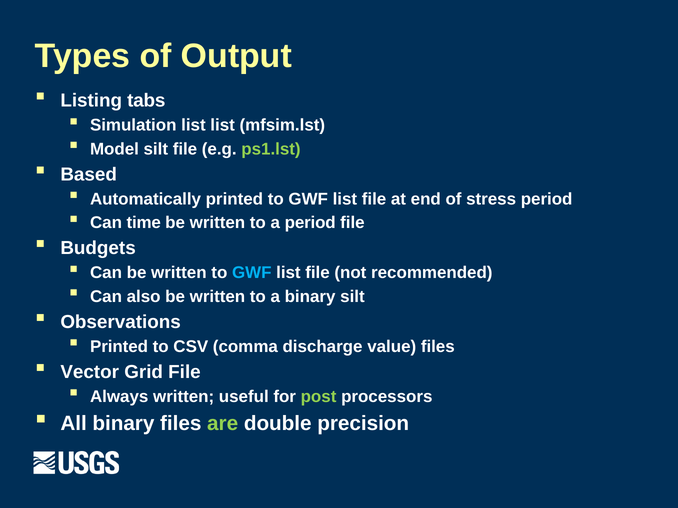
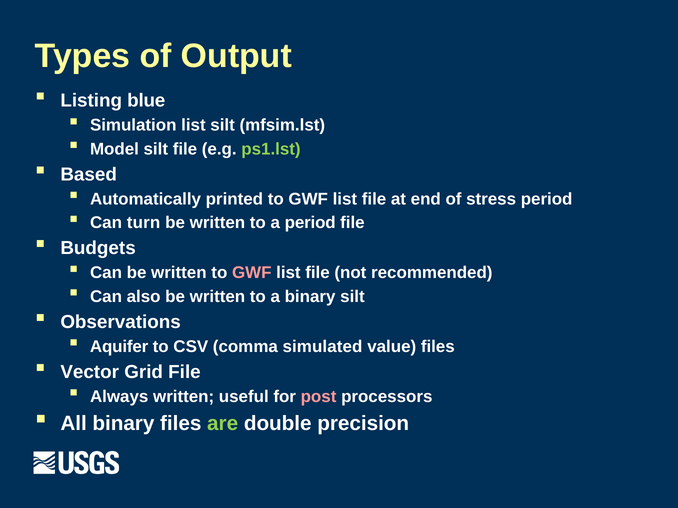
tabs: tabs -> blue
list list: list -> silt
time: time -> turn
GWF at (252, 273) colour: light blue -> pink
Printed at (119, 347): Printed -> Aquifer
discharge: discharge -> simulated
post colour: light green -> pink
